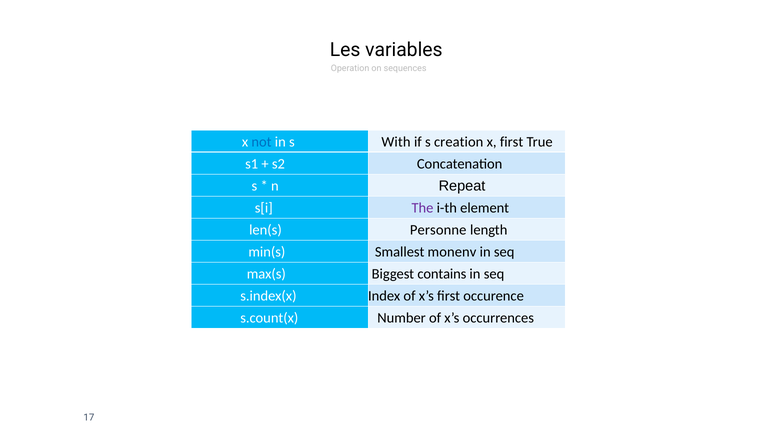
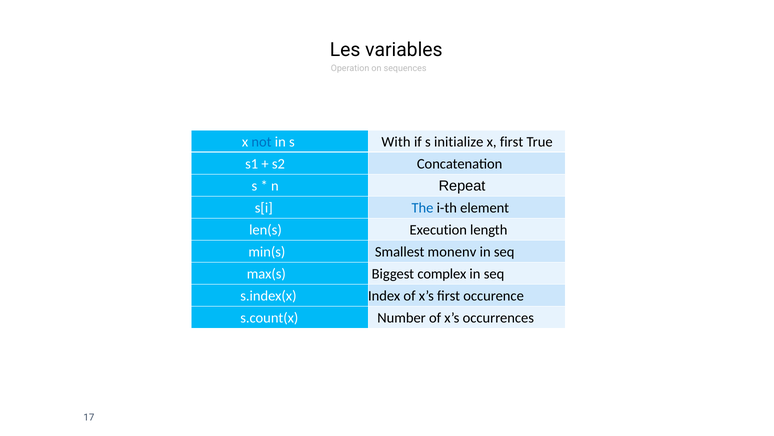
creation: creation -> initialize
The colour: purple -> blue
Personne: Personne -> Execution
contains: contains -> complex
